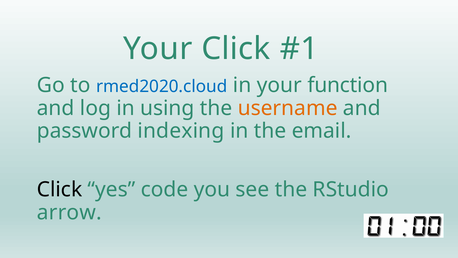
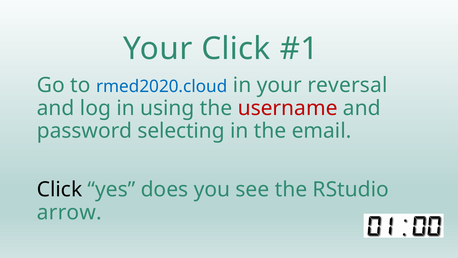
function: function -> reversal
username colour: orange -> red
indexing: indexing -> selecting
code: code -> does
